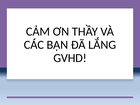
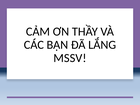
GVHD: GVHD -> MSSV
